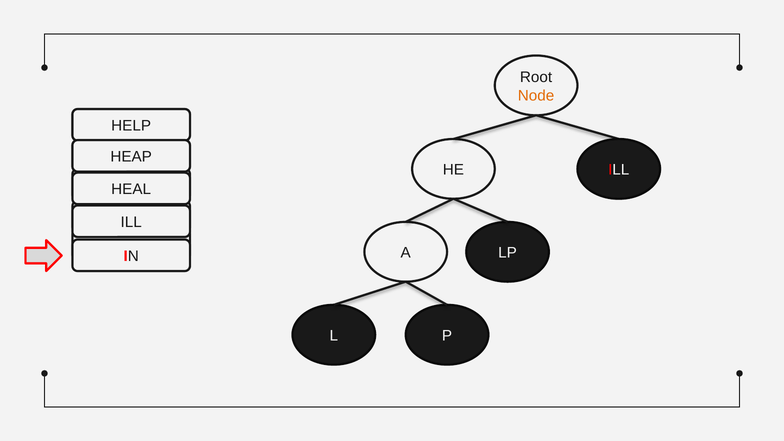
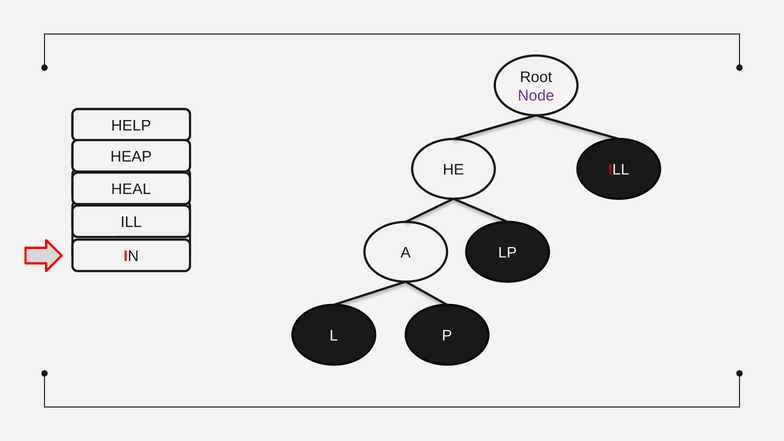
Node colour: orange -> purple
